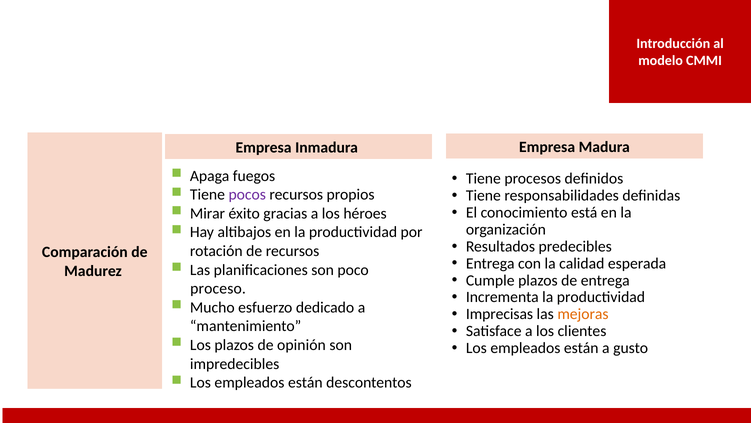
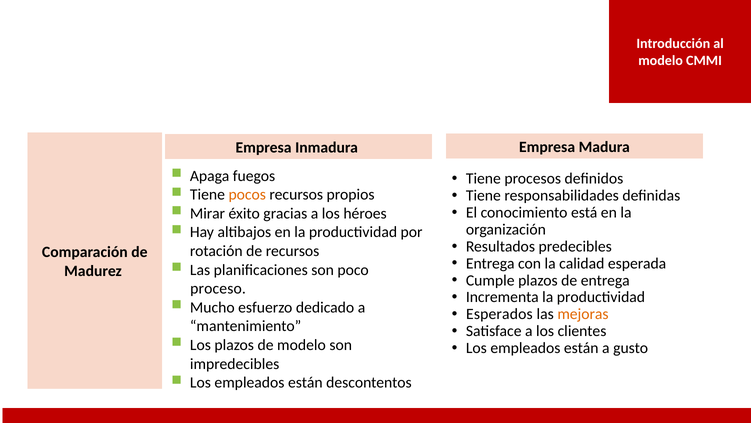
pocos colour: purple -> orange
Imprecisas: Imprecisas -> Esperados
de opinión: opinión -> modelo
